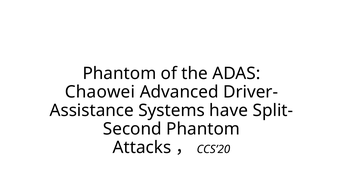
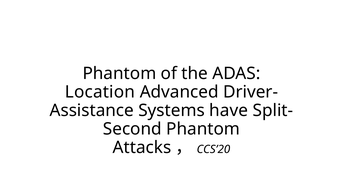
Chaowei: Chaowei -> Location
